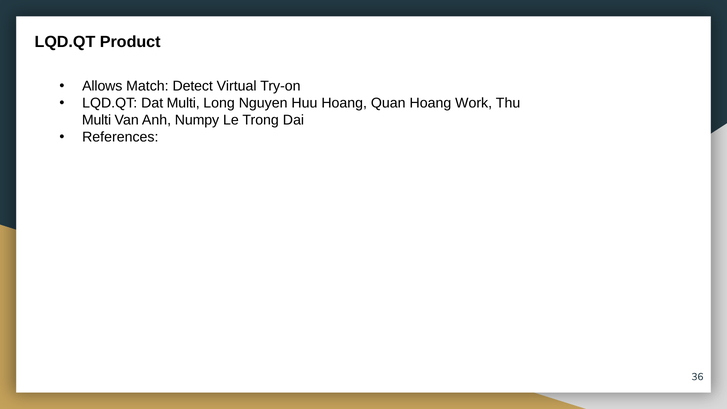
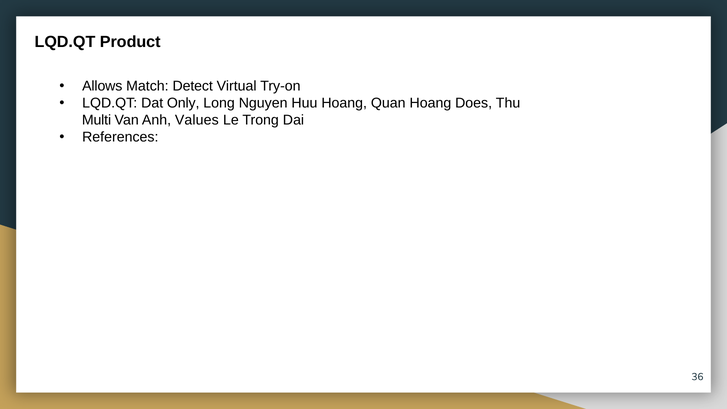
Dat Multi: Multi -> Only
Work: Work -> Does
Numpy: Numpy -> Values
